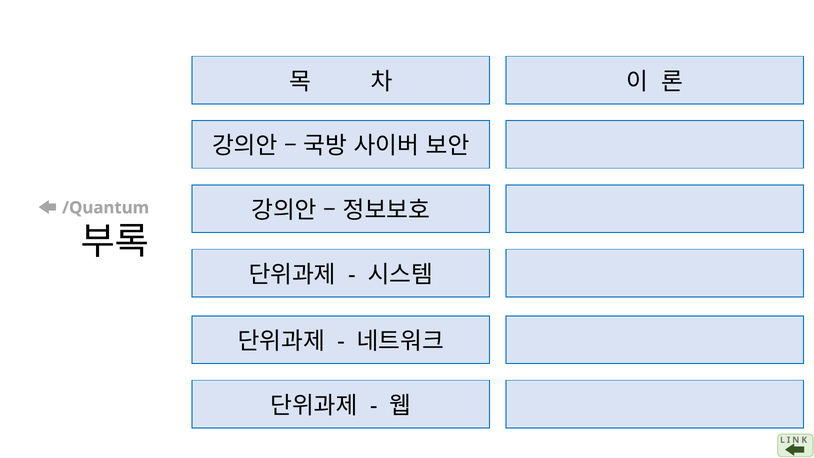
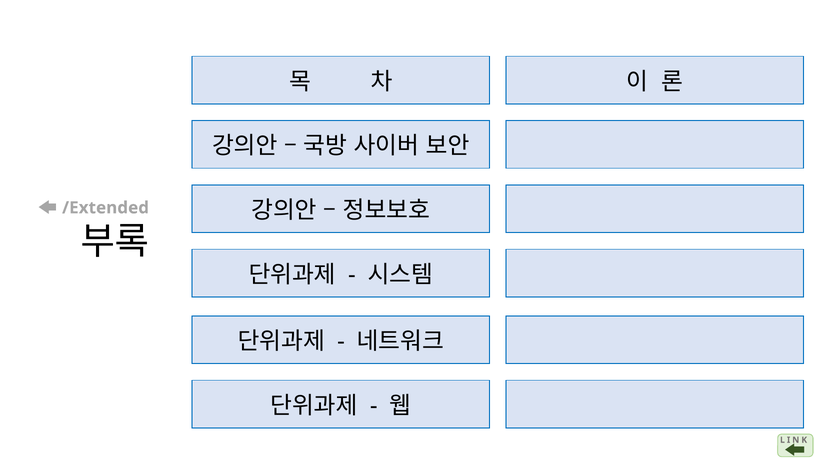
/Quantum: /Quantum -> /Extended
